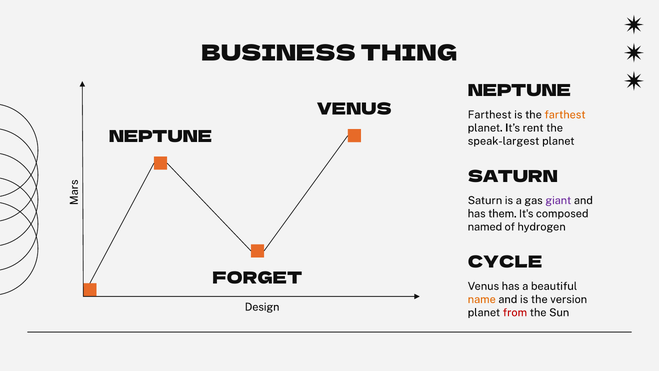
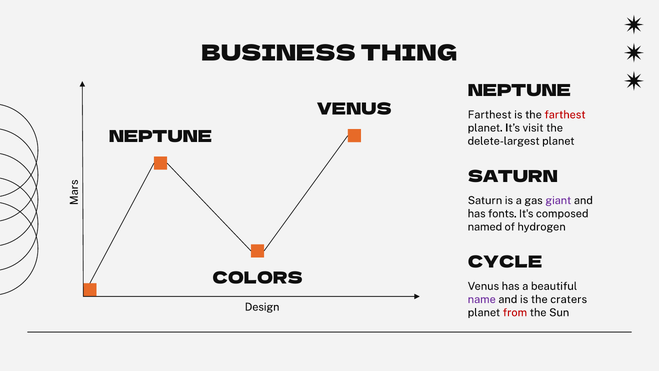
farthest at (565, 115) colour: orange -> red
rent: rent -> visit
speak-largest: speak-largest -> delete-largest
them: them -> fonts
FORGET: FORGET -> COLORS
name colour: orange -> purple
version: version -> craters
